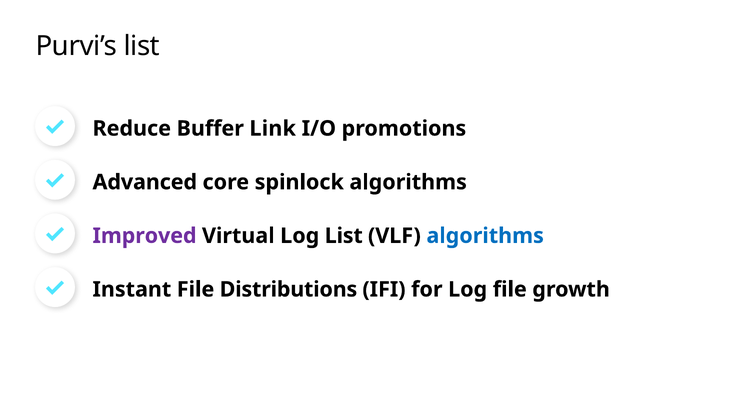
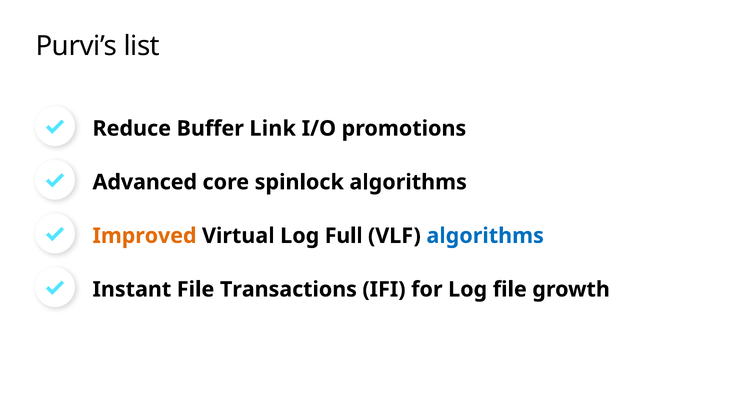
Improved colour: purple -> orange
Log List: List -> Full
Distributions: Distributions -> Transactions
